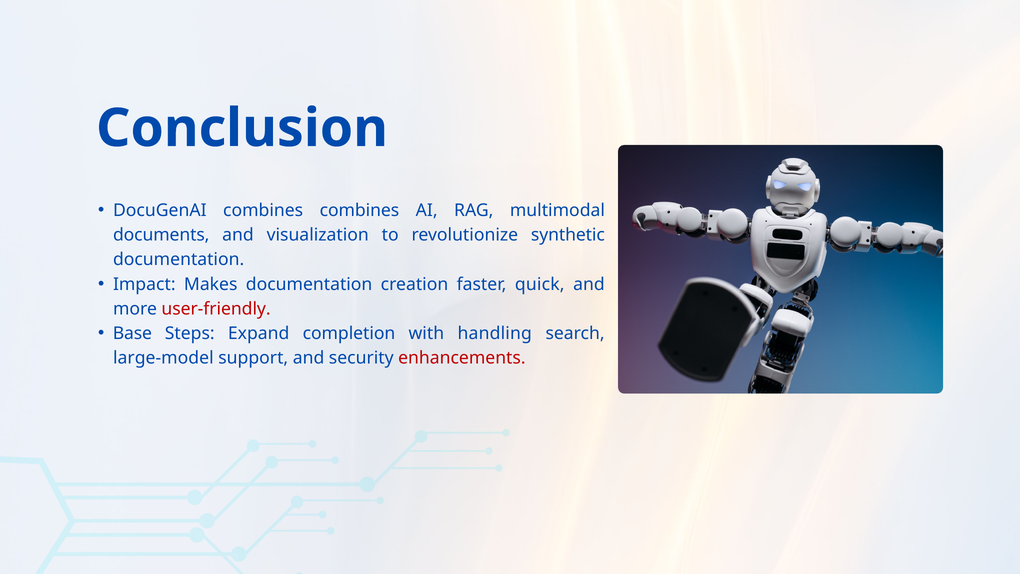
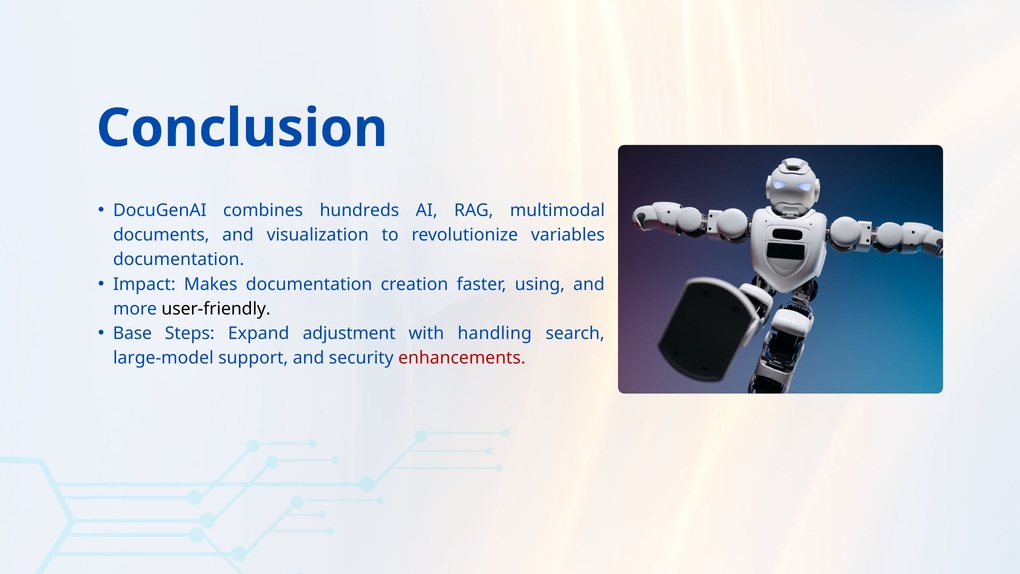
combines combines: combines -> hundreds
synthetic: synthetic -> variables
quick: quick -> using
user-friendly colour: red -> black
completion: completion -> adjustment
